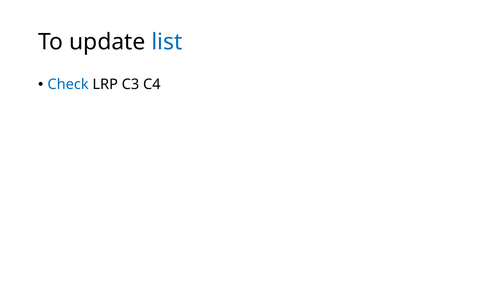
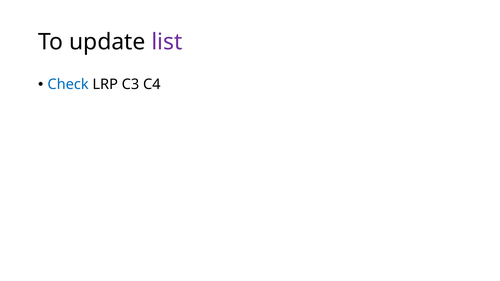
list colour: blue -> purple
